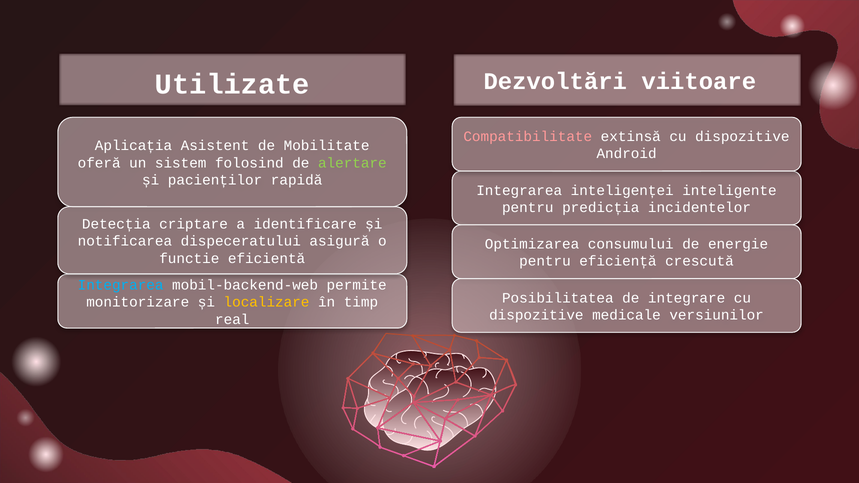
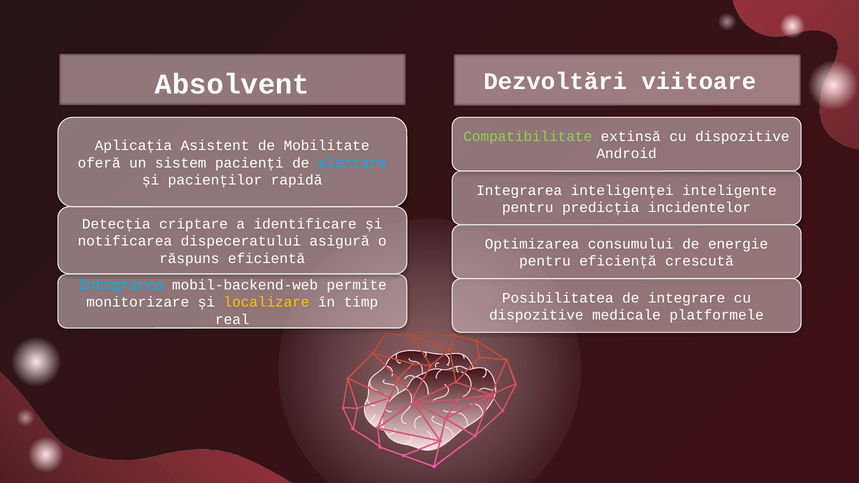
Utilizate: Utilizate -> Absolvent
Compatibilitate colour: pink -> light green
folosind: folosind -> pacienți
alertare colour: light green -> light blue
functie: functie -> răspuns
versiunilor: versiunilor -> platformele
